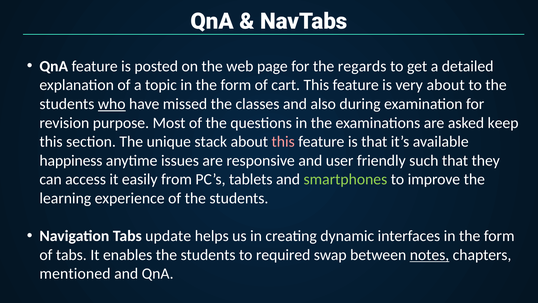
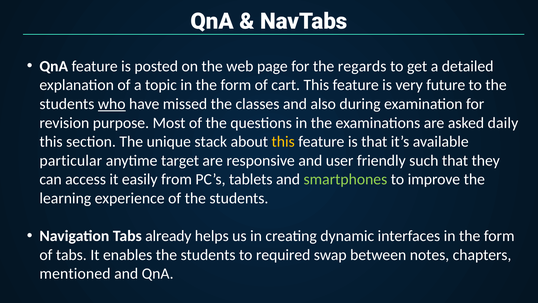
very about: about -> future
keep: keep -> daily
this at (283, 142) colour: pink -> yellow
happiness: happiness -> particular
issues: issues -> target
update: update -> already
notes underline: present -> none
